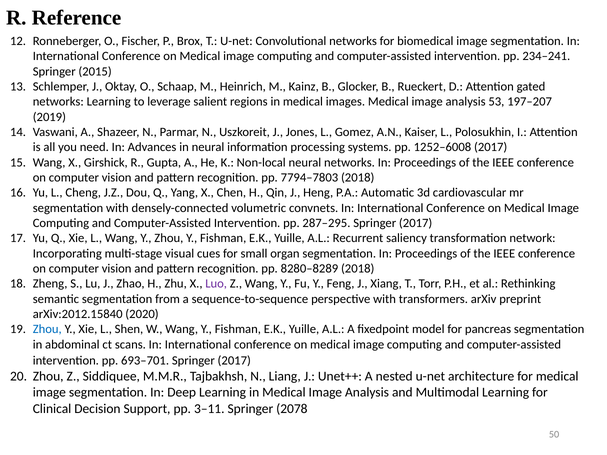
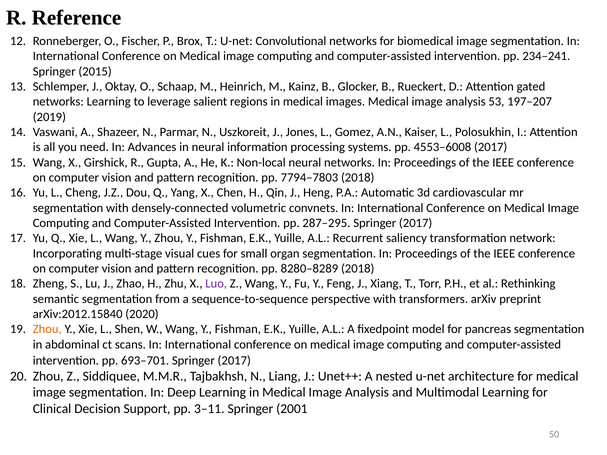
1252–6008: 1252–6008 -> 4553–6008
Zhou at (47, 329) colour: blue -> orange
2078: 2078 -> 2001
